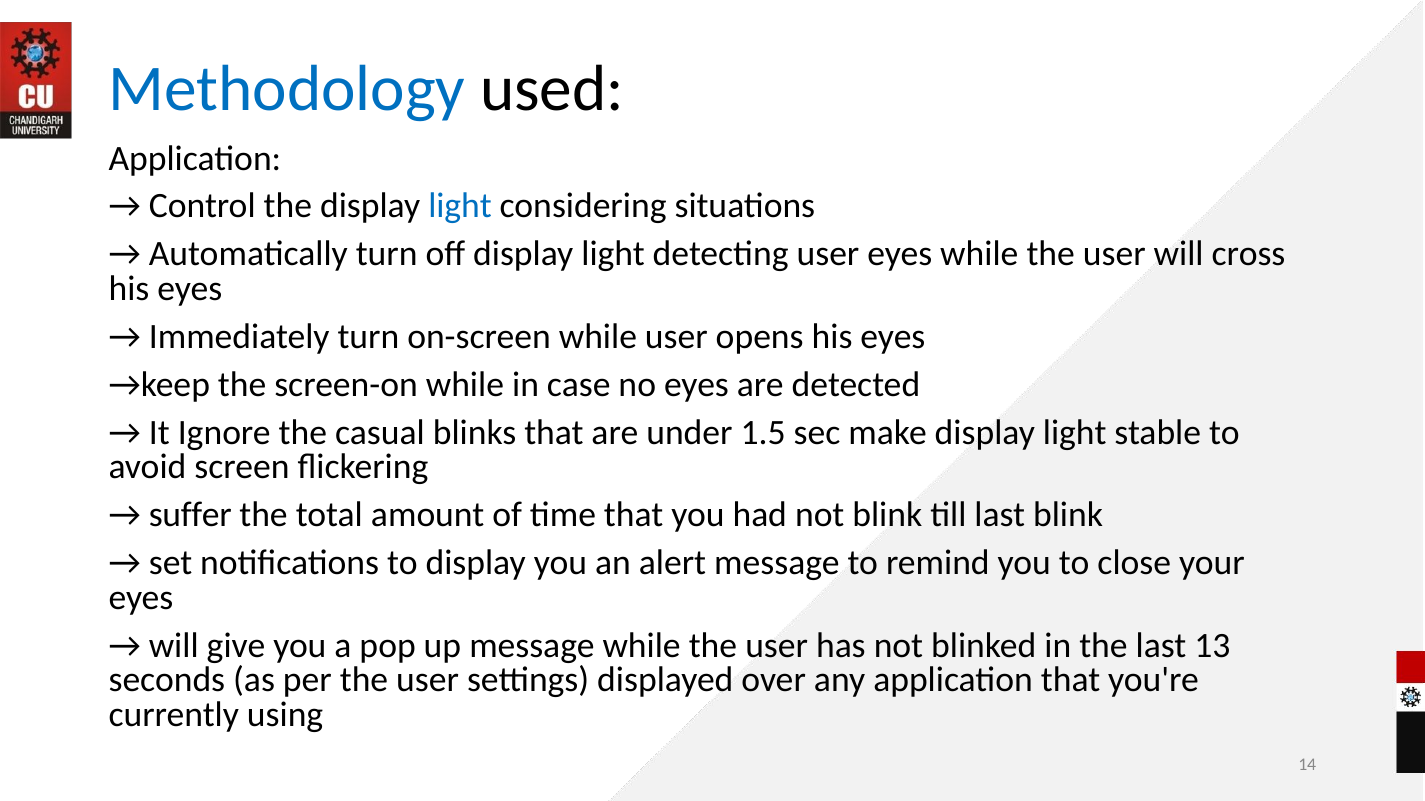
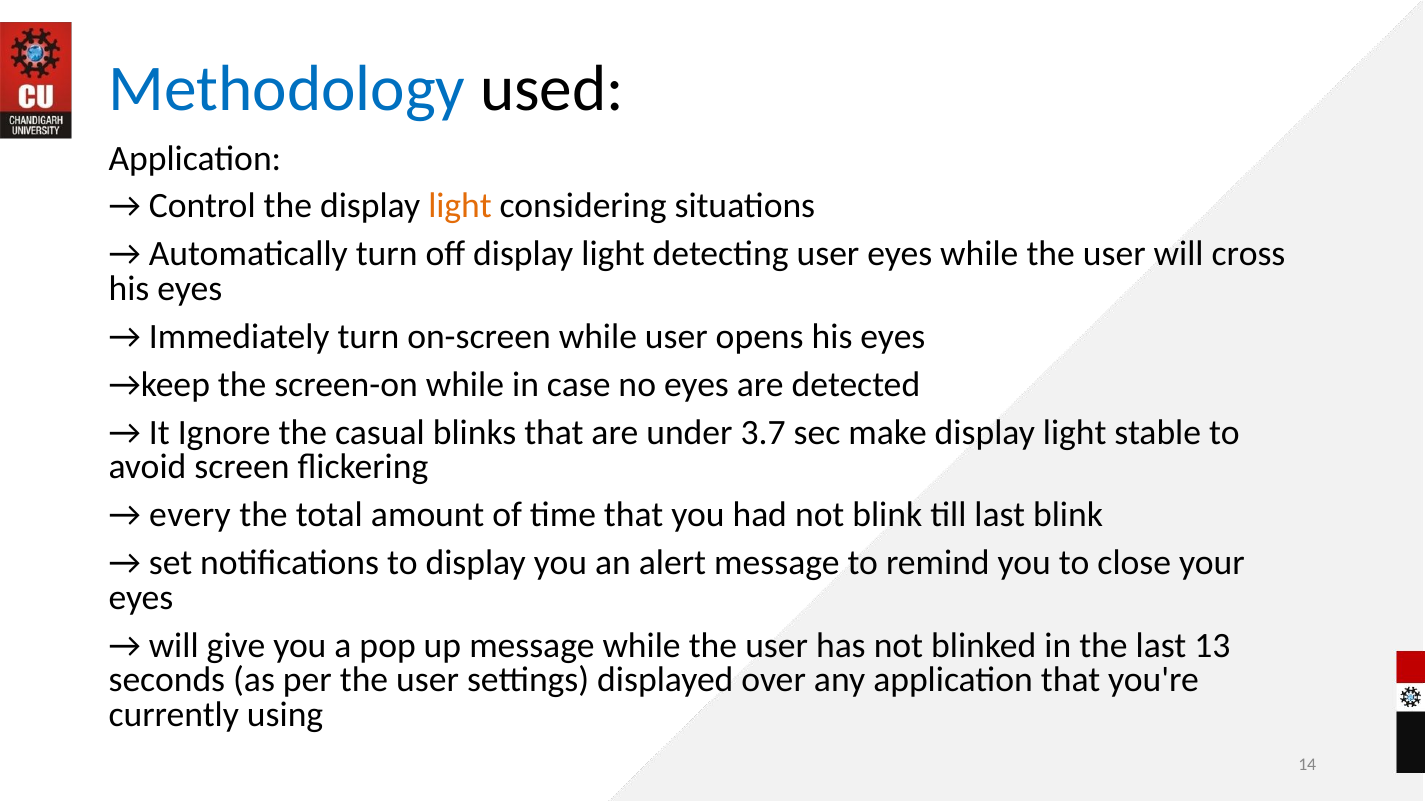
light at (460, 206) colour: blue -> orange
1.5: 1.5 -> 3.7
suffer: suffer -> every
